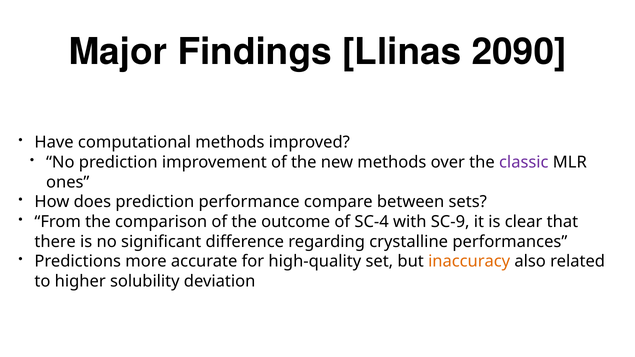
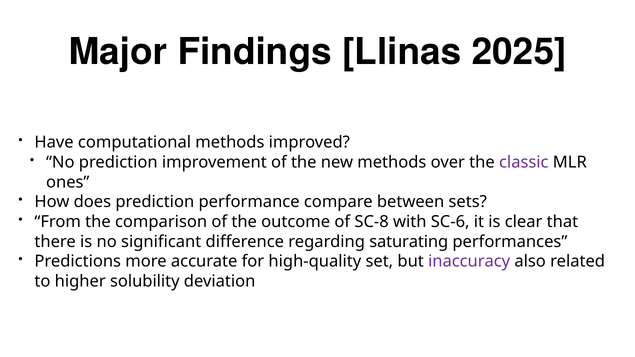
2090: 2090 -> 2025
SC-4: SC-4 -> SC-8
SC-9: SC-9 -> SC-6
crystalline: crystalline -> saturating
inaccuracy colour: orange -> purple
